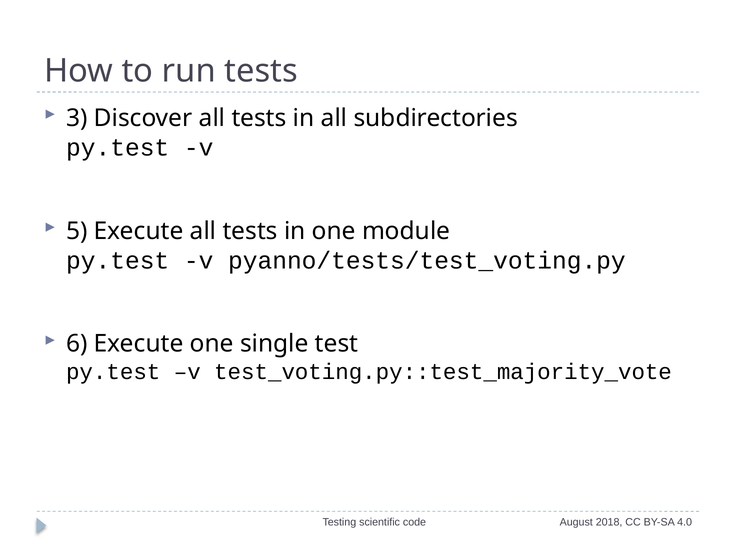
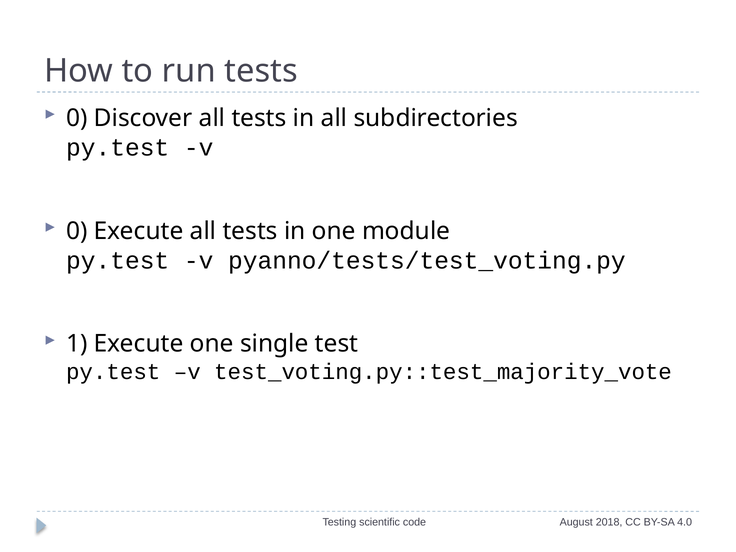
3 at (77, 118): 3 -> 0
5 at (77, 231): 5 -> 0
6: 6 -> 1
